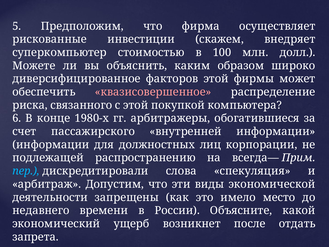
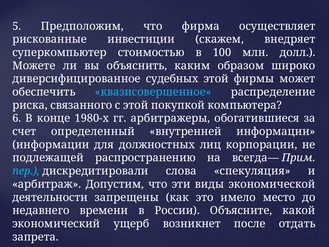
факторов: факторов -> судебных
квазисовершенное colour: pink -> light blue
пассажирского: пассажирского -> определенный
